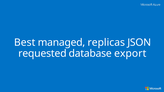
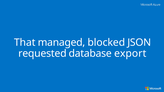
Best: Best -> That
replicas: replicas -> blocked
